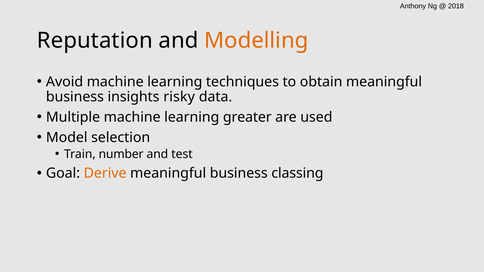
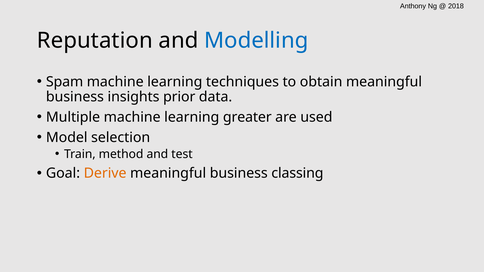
Modelling colour: orange -> blue
Avoid: Avoid -> Spam
risky: risky -> prior
number: number -> method
